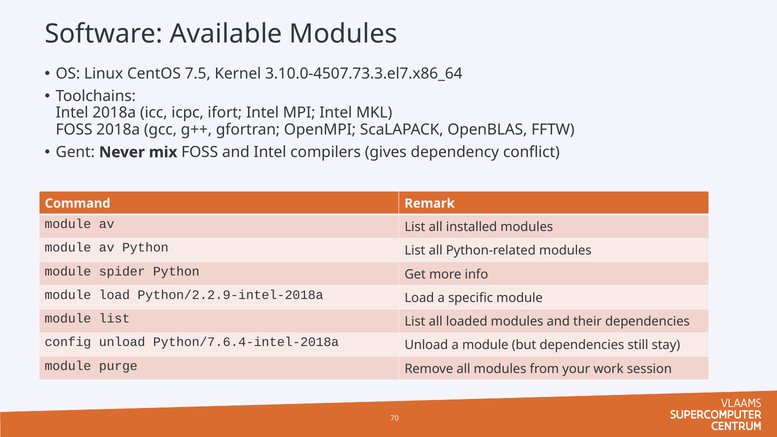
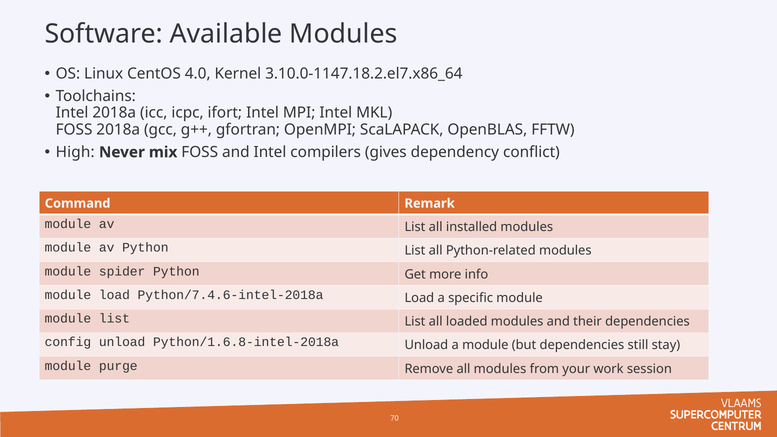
7.5: 7.5 -> 4.0
3.10.0-4507.73.3.el7.x86_64: 3.10.0-4507.73.3.el7.x86_64 -> 3.10.0-1147.18.2.el7.x86_64
Gent: Gent -> High
Python/2.2.9-intel-2018a: Python/2.2.9-intel-2018a -> Python/7.4.6-intel-2018a
Python/7.6.4-intel-2018a: Python/7.6.4-intel-2018a -> Python/1.6.8-intel-2018a
